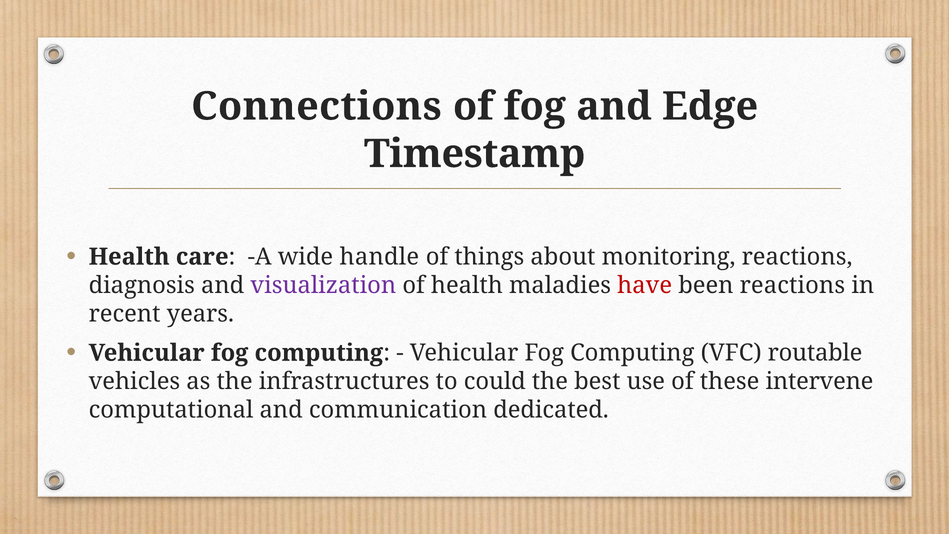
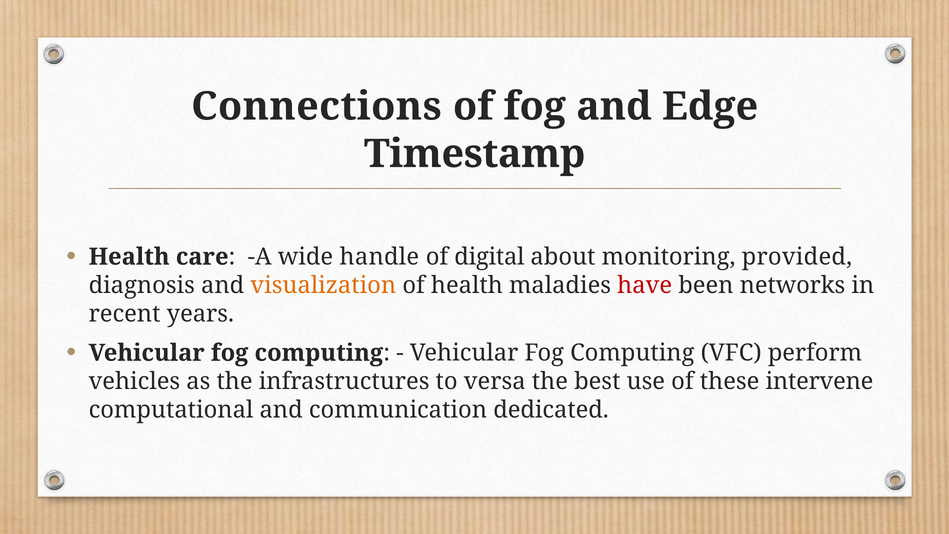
things: things -> digital
monitoring reactions: reactions -> provided
visualization colour: purple -> orange
been reactions: reactions -> networks
routable: routable -> perform
could: could -> versa
